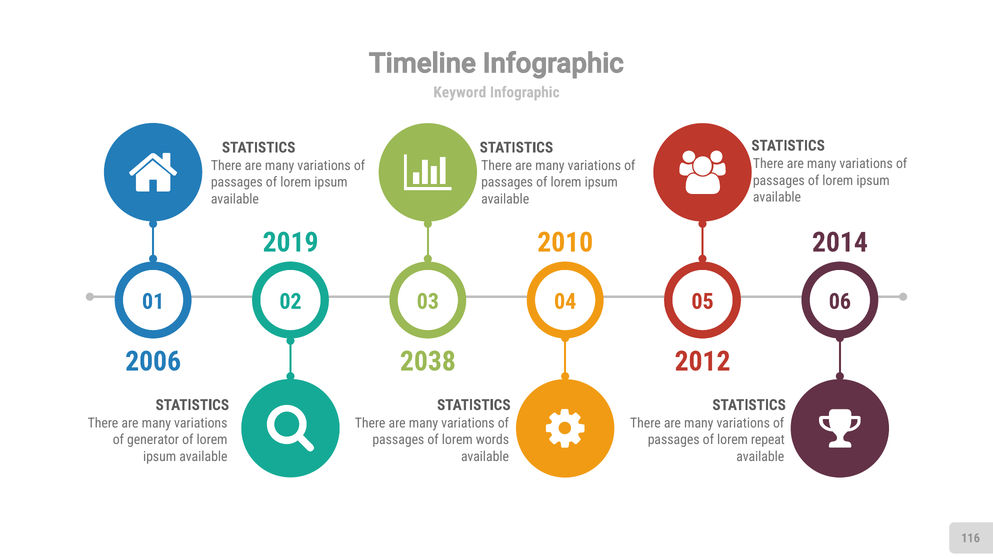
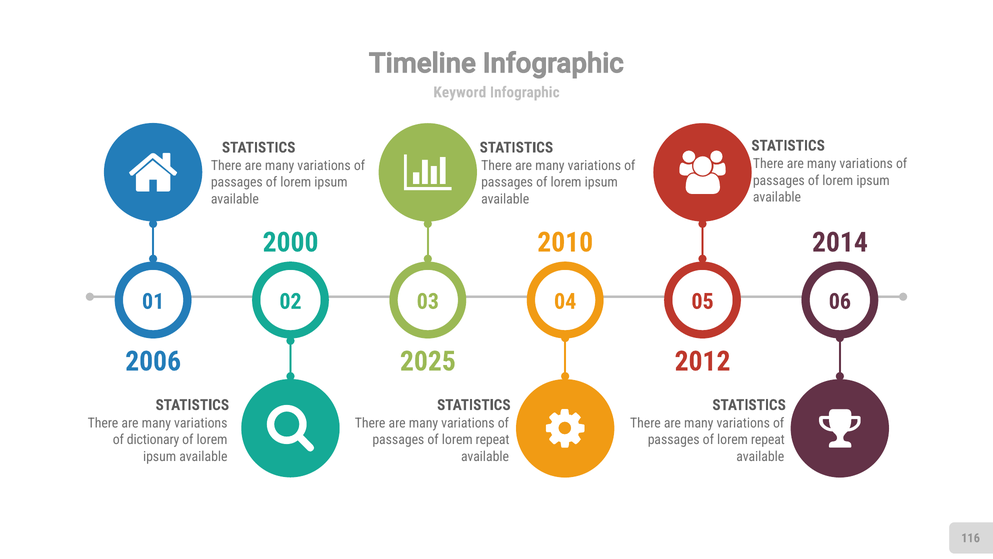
2019: 2019 -> 2000
2038: 2038 -> 2025
generator: generator -> dictionary
words at (492, 440): words -> repeat
